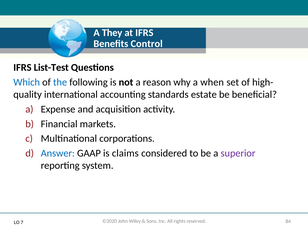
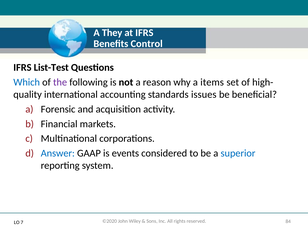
the colour: blue -> purple
when: when -> items
estate: estate -> issues
Expense: Expense -> Forensic
claims: claims -> events
superior colour: purple -> blue
